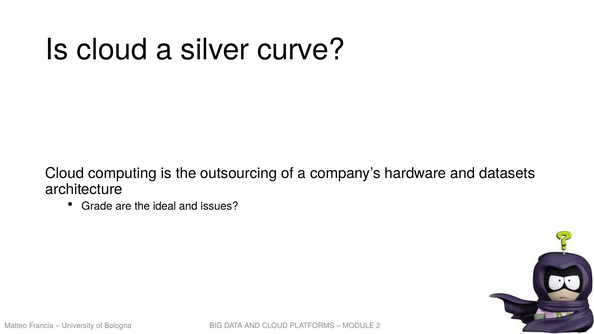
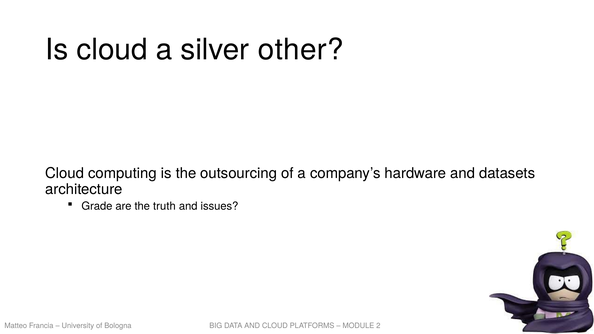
curve: curve -> other
ideal: ideal -> truth
